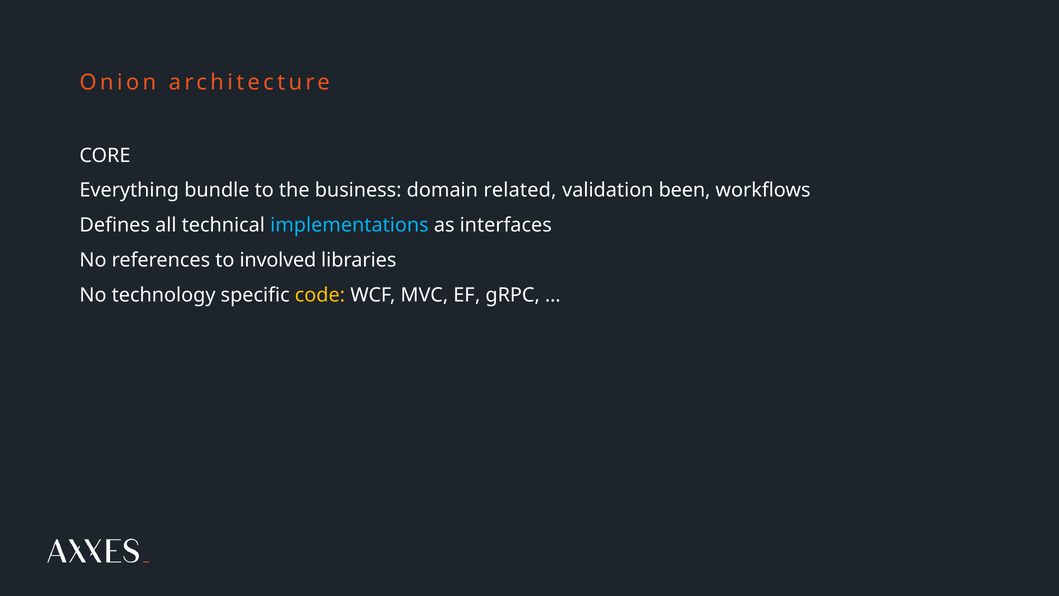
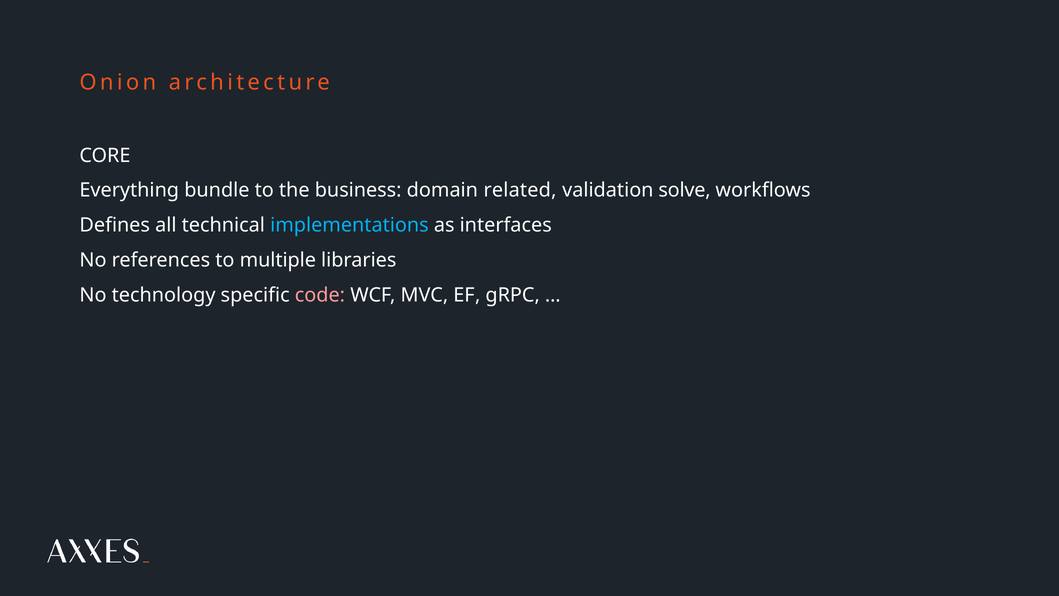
been: been -> solve
involved: involved -> multiple
code colour: yellow -> pink
